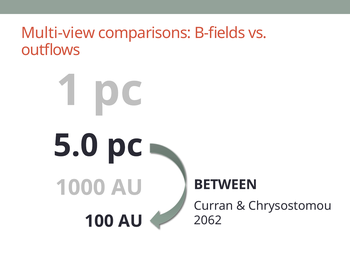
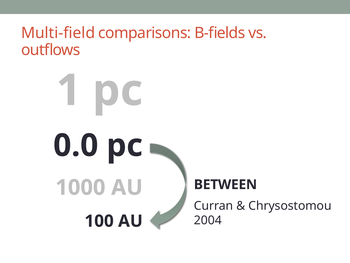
Multi-view: Multi-view -> Multi-field
5.0: 5.0 -> 0.0
2062: 2062 -> 2004
